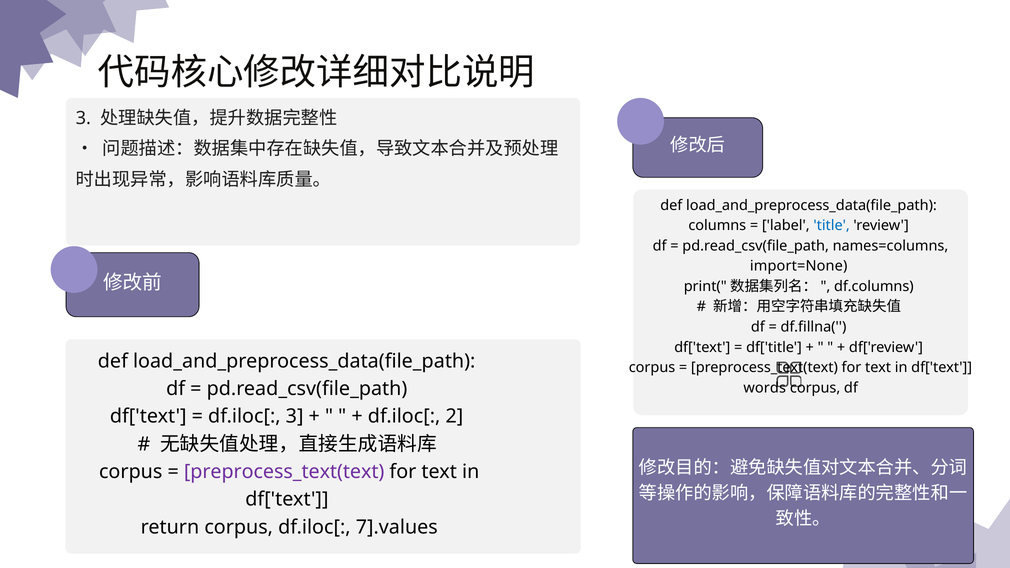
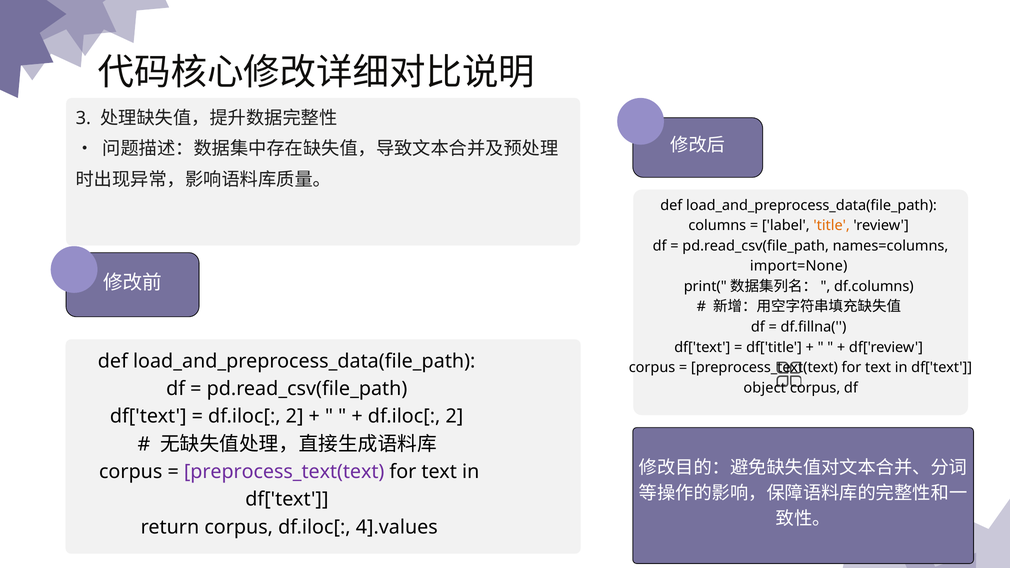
title colour: blue -> orange
words: words -> object
3 at (295, 417): 3 -> 2
7].values: 7].values -> 4].values
